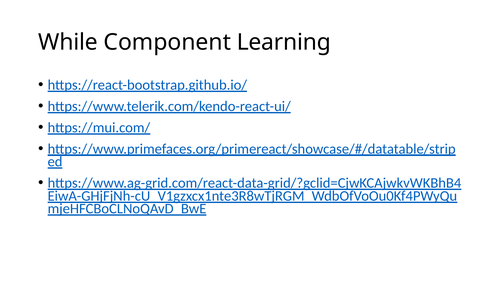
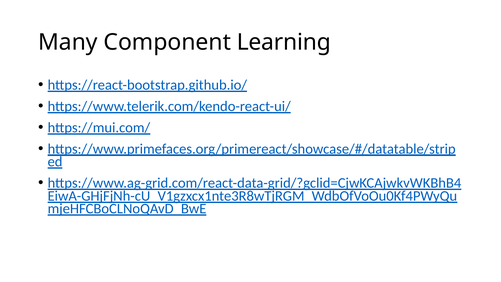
While: While -> Many
